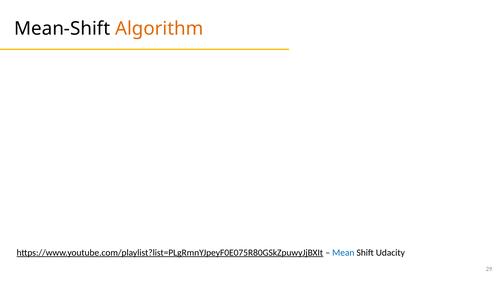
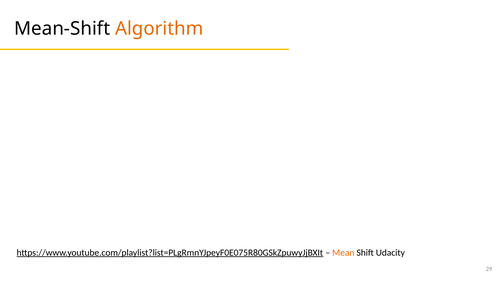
Mean colour: blue -> orange
